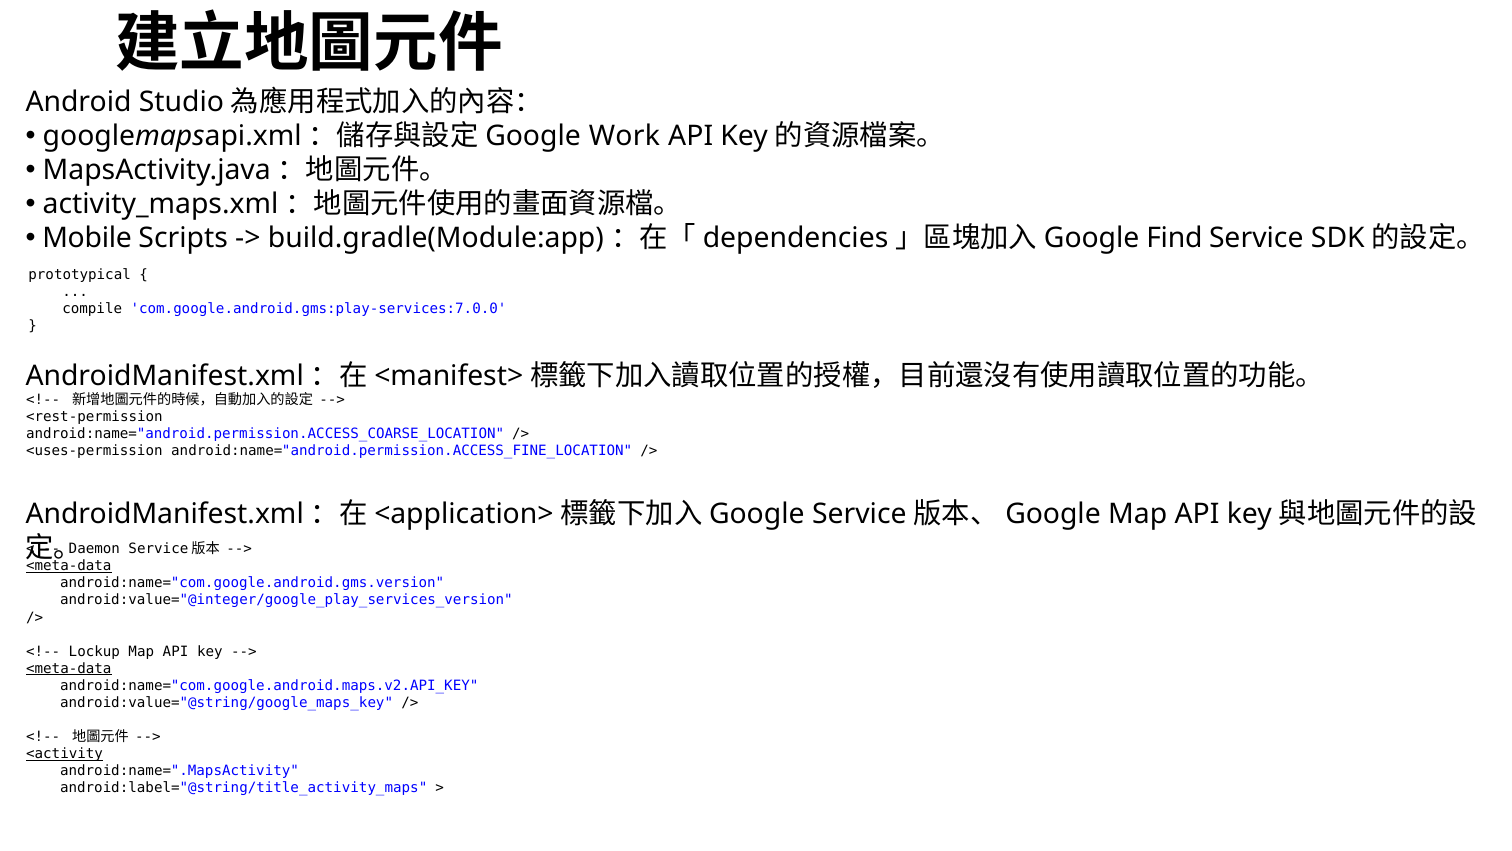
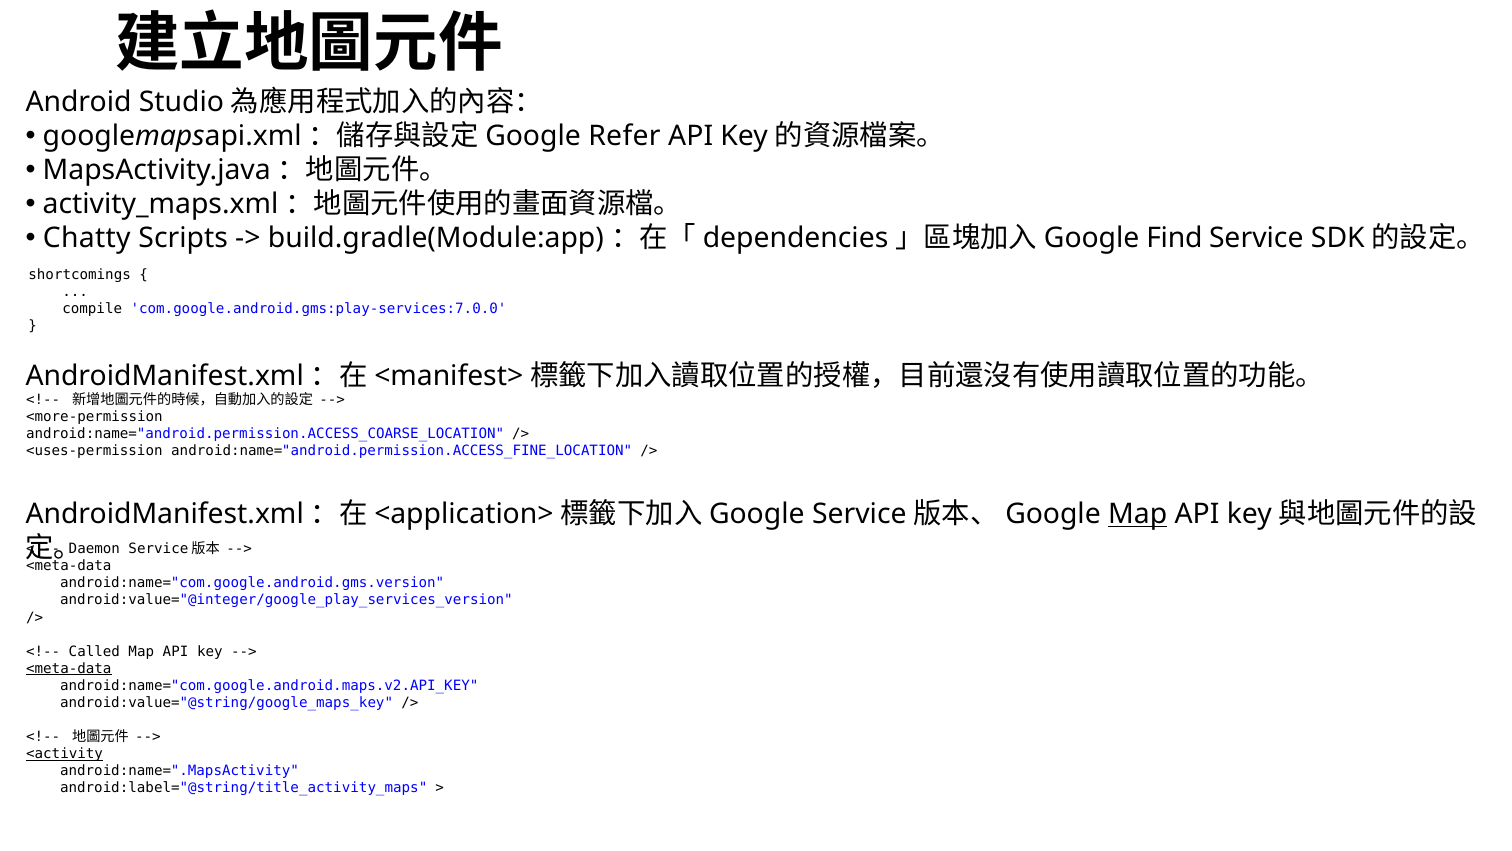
Work: Work -> Refer
Mobile: Mobile -> Chatty
prototypical: prototypical -> shortcomings
<rest-permission: <rest-permission -> <more-permission
Map at (1138, 514) underline: none -> present
<meta-data at (69, 566) underline: present -> none
Lockup: Lockup -> Called
